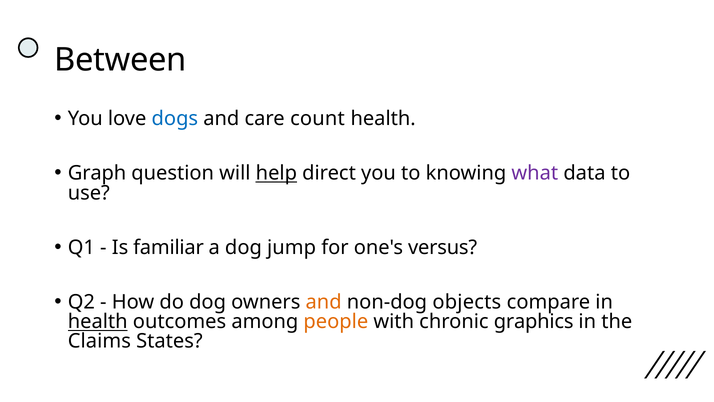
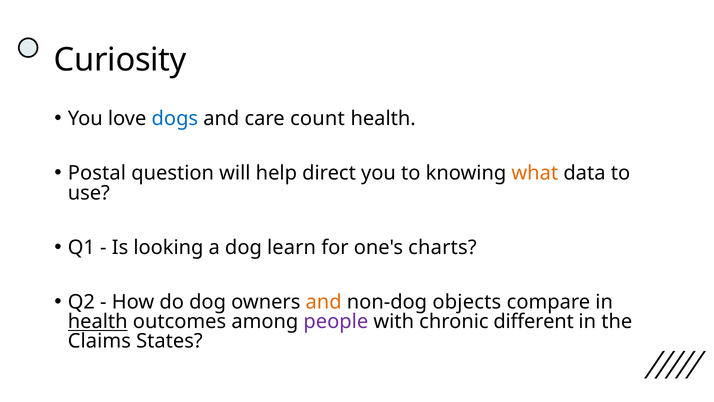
Between: Between -> Curiosity
Graph: Graph -> Postal
help underline: present -> none
what colour: purple -> orange
familiar: familiar -> looking
jump: jump -> learn
versus: versus -> charts
people colour: orange -> purple
graphics: graphics -> different
